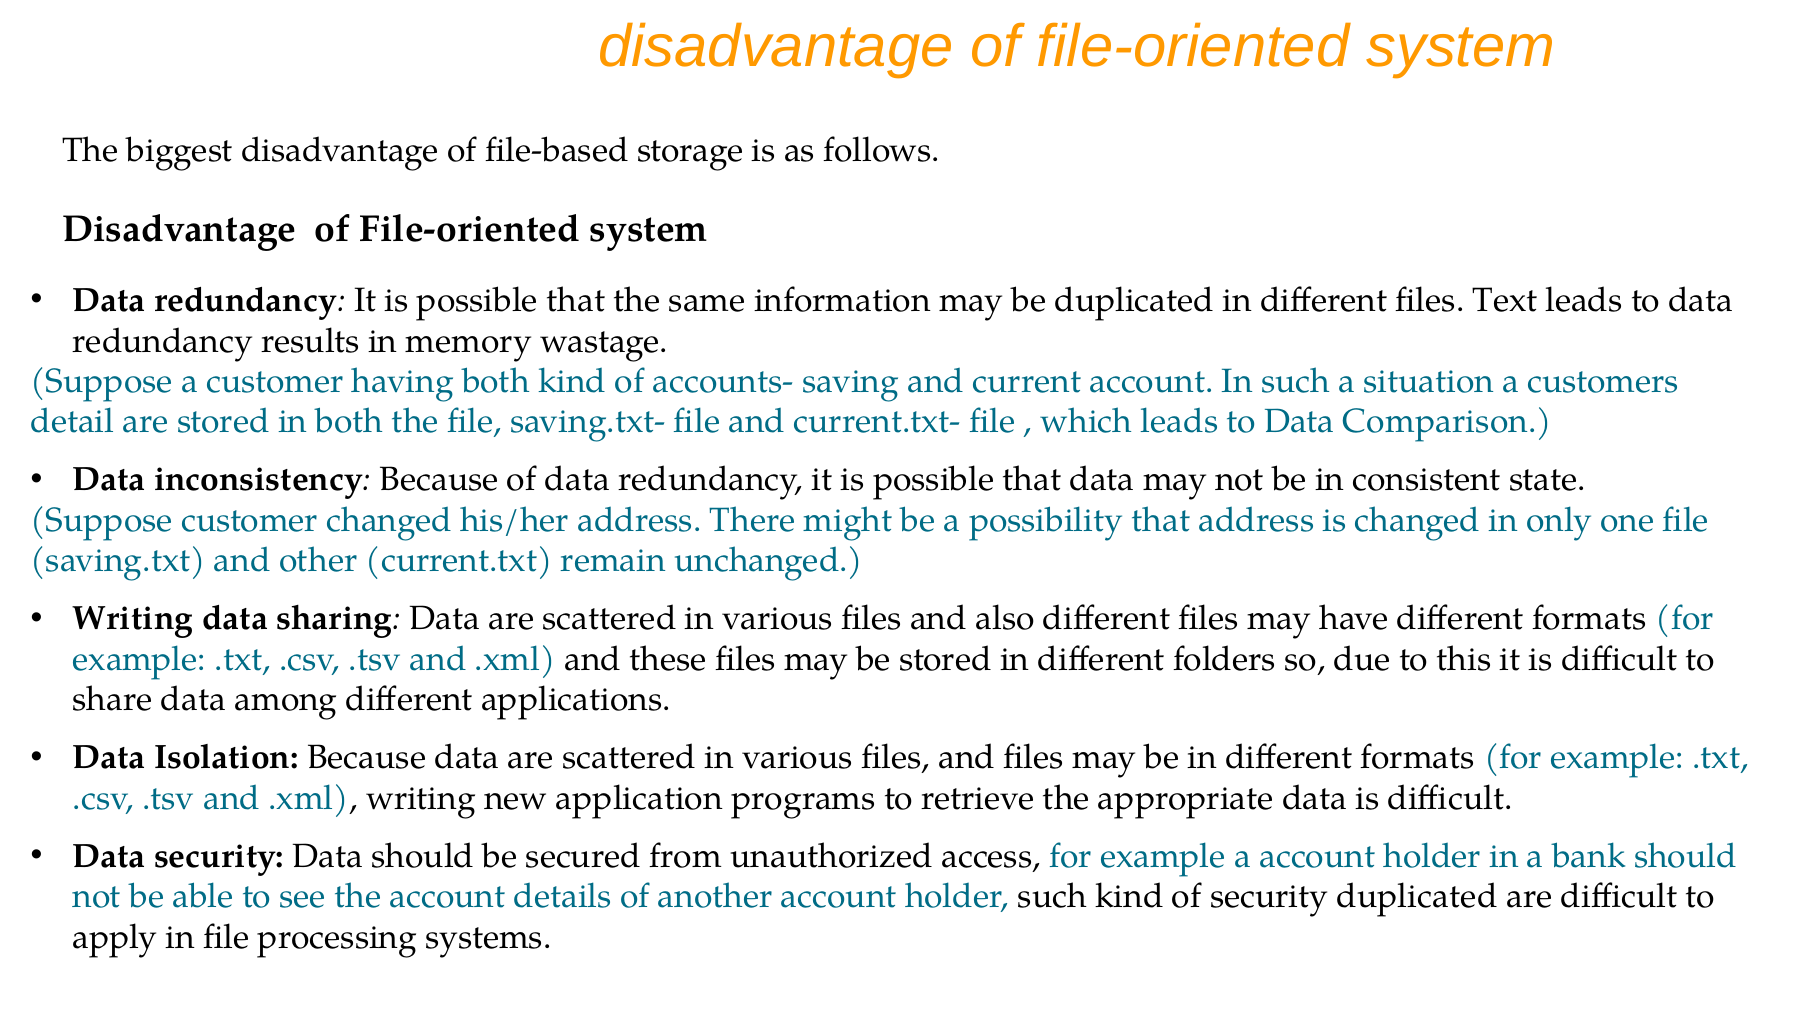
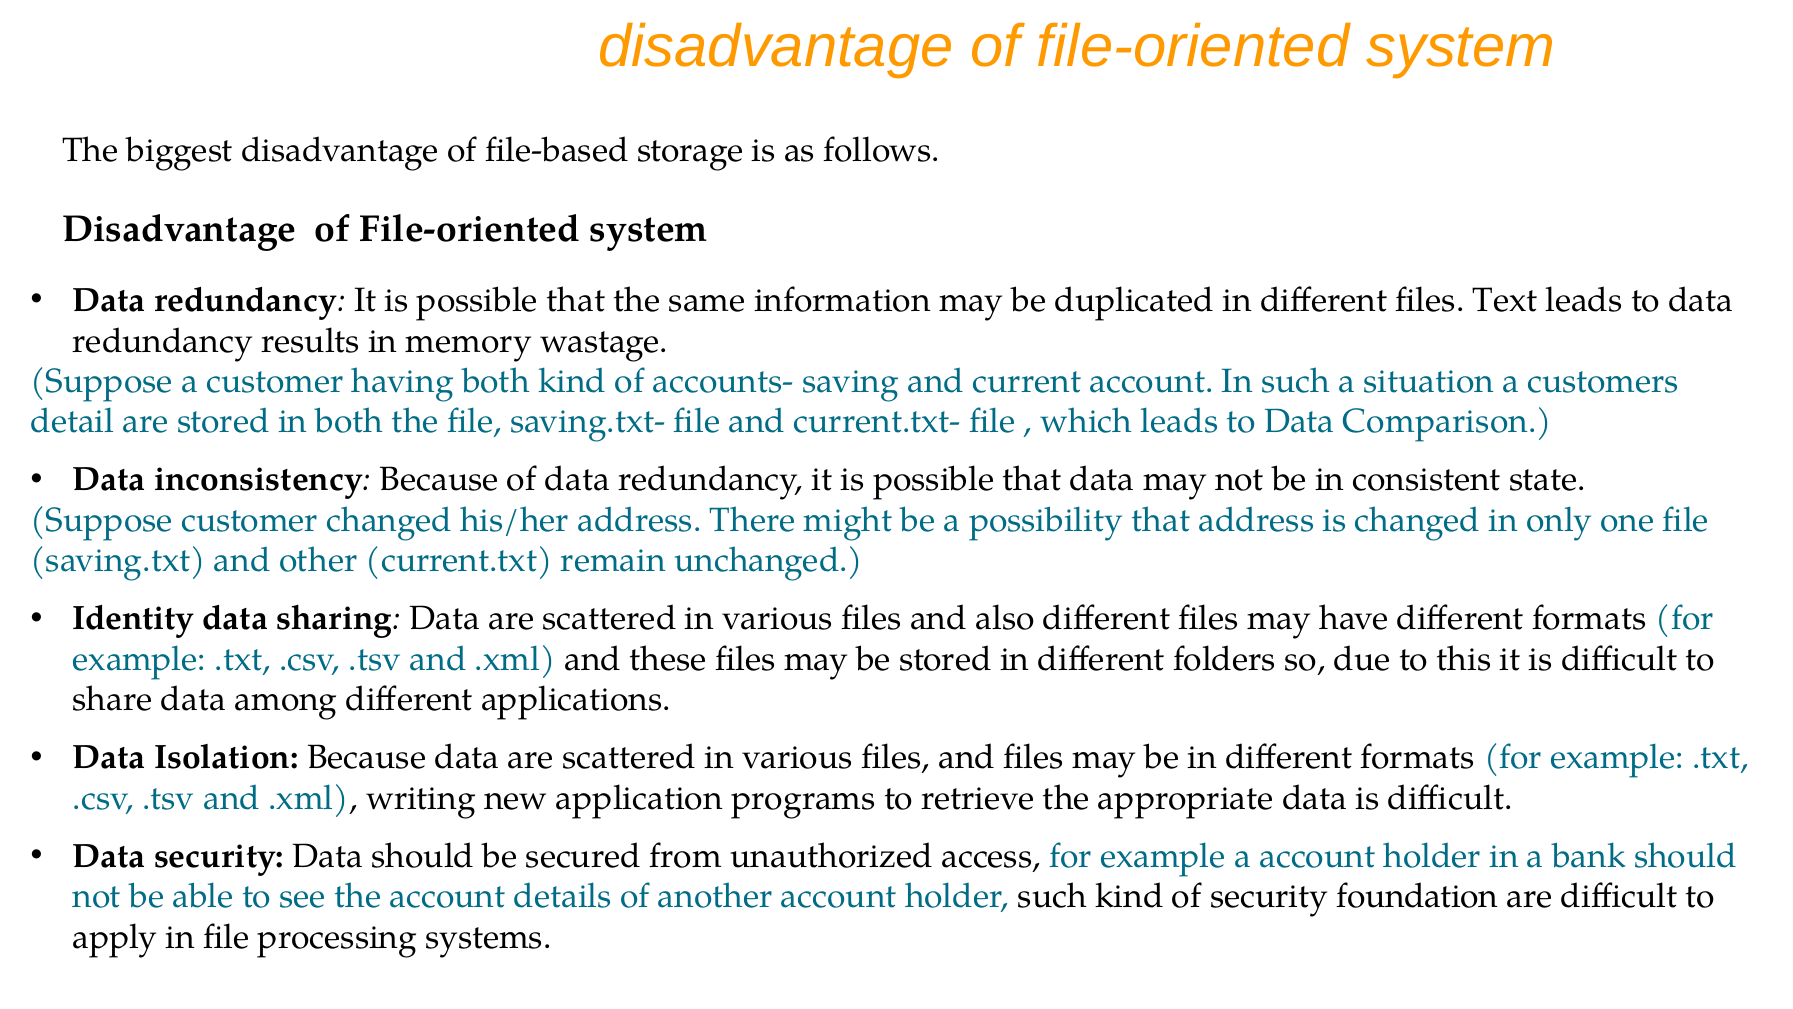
Writing at (133, 619): Writing -> Identity
security duplicated: duplicated -> foundation
